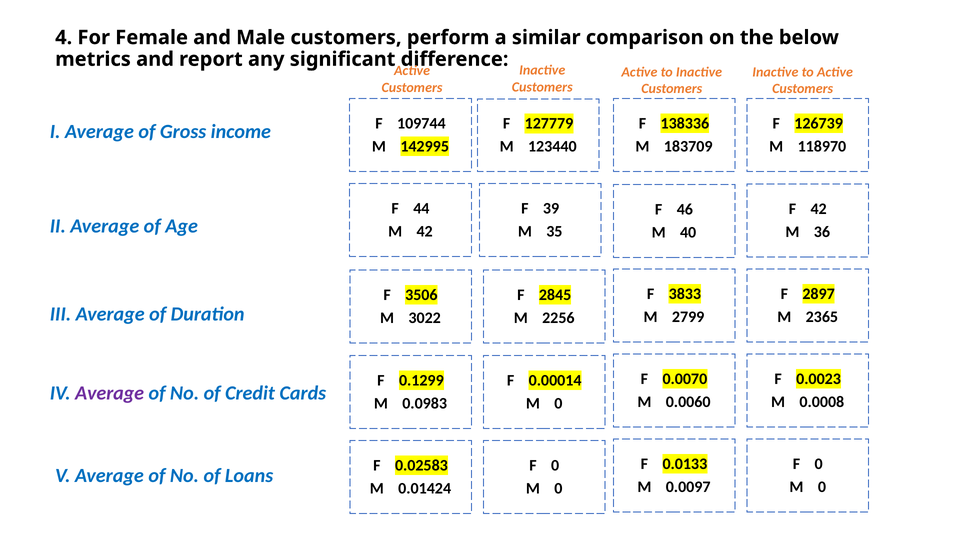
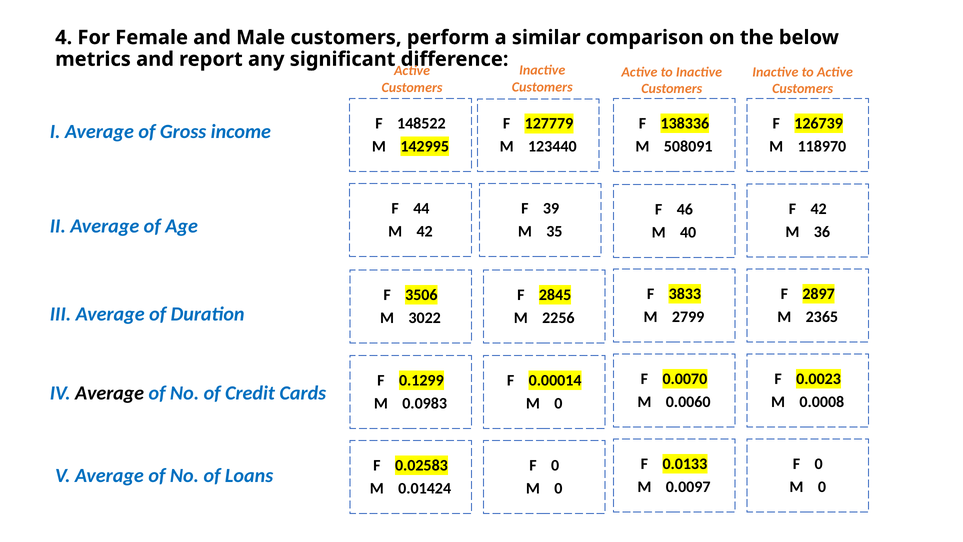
109744: 109744 -> 148522
183709: 183709 -> 508091
Average at (110, 393) colour: purple -> black
